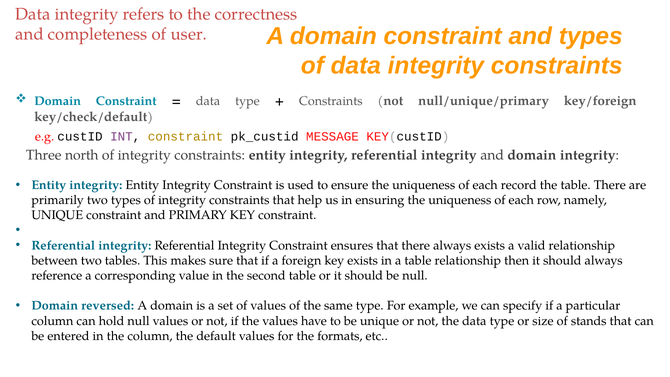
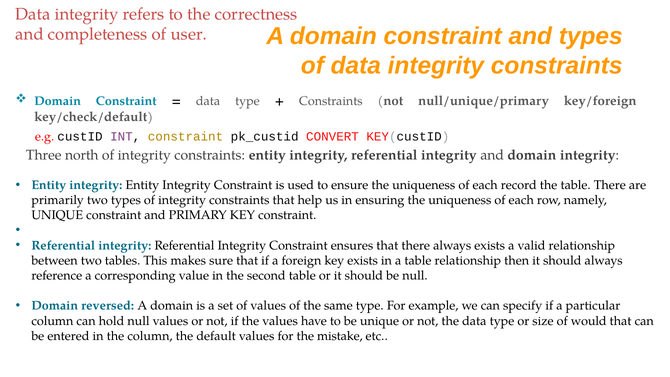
MESSAGE: MESSAGE -> CONVERT
stands: stands -> would
formats: formats -> mistake
